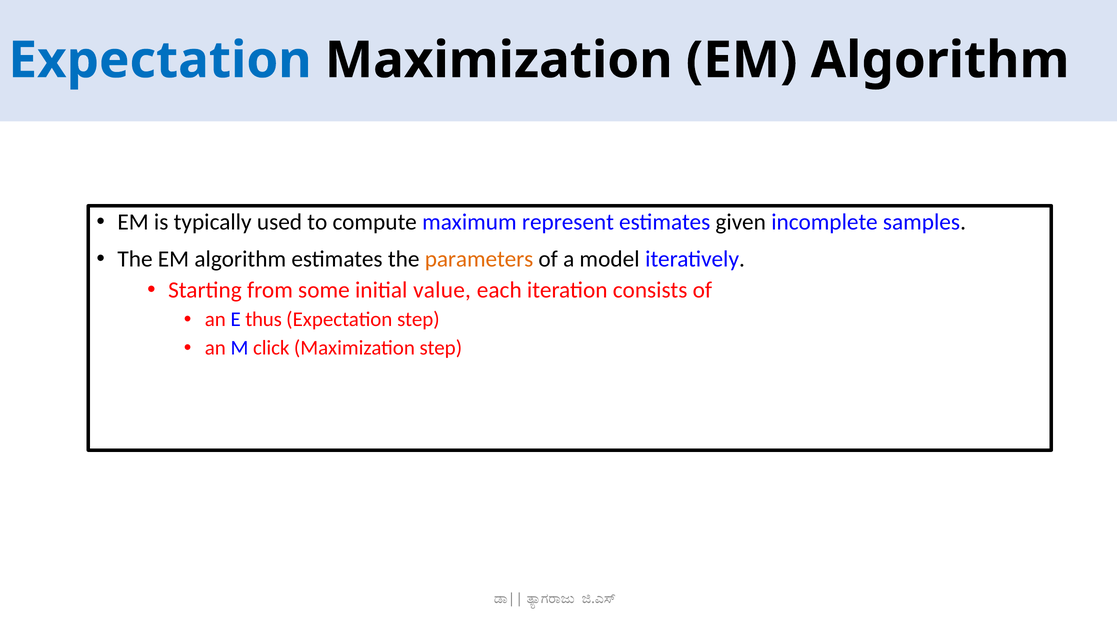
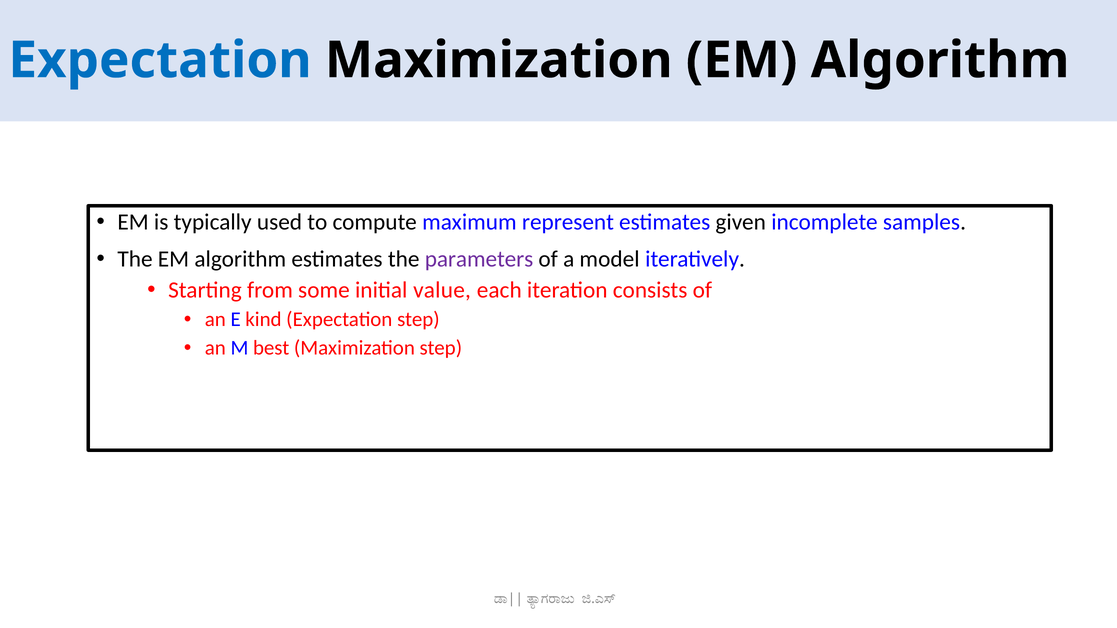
parameters colour: orange -> purple
thus: thus -> kind
click: click -> best
